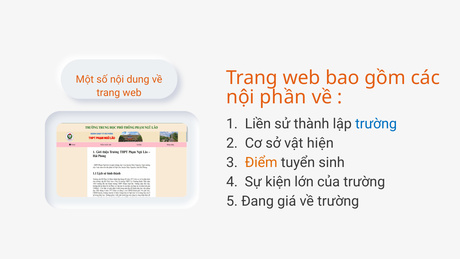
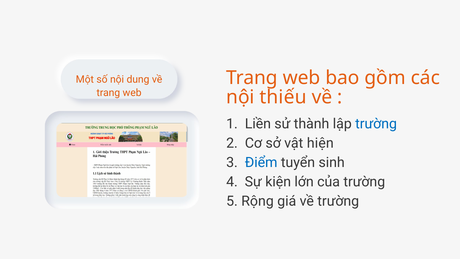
phần: phần -> thiếu
Điểm colour: orange -> blue
Đang: Đang -> Rộng
